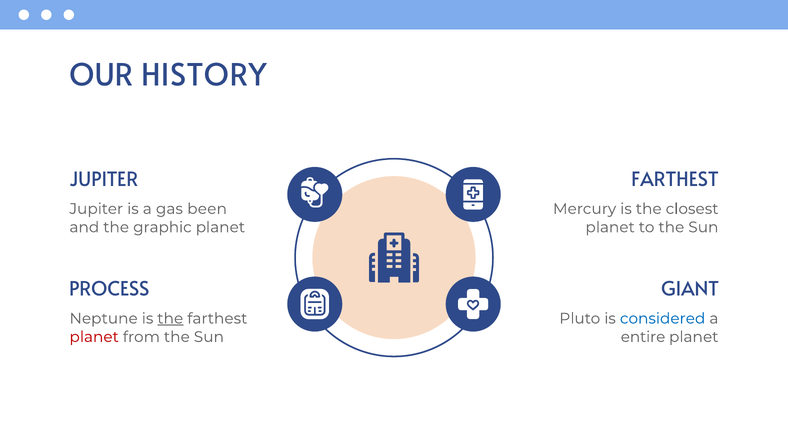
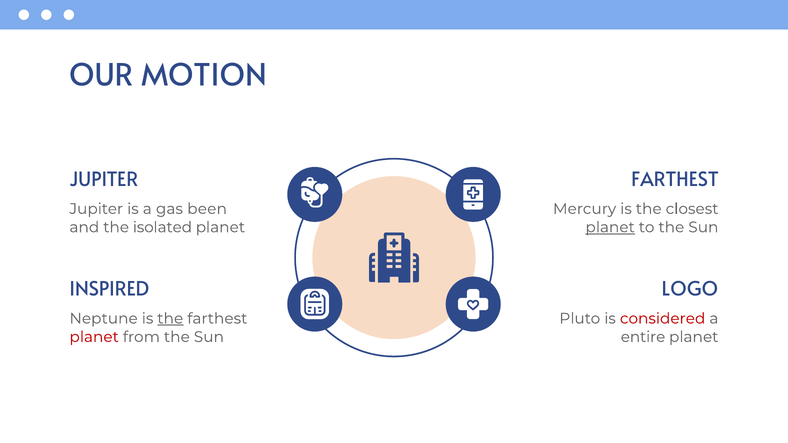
HISTORY: HISTORY -> MOTION
graphic: graphic -> isolated
planet at (610, 227) underline: none -> present
PROCESS: PROCESS -> INSPIRED
GIANT: GIANT -> LOGO
considered colour: blue -> red
